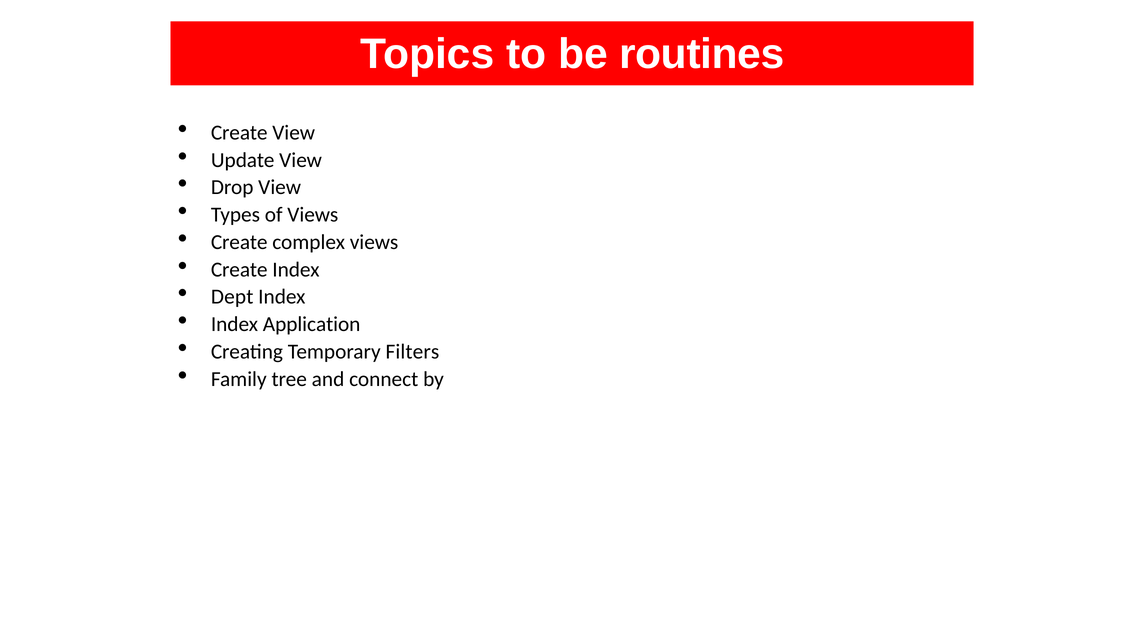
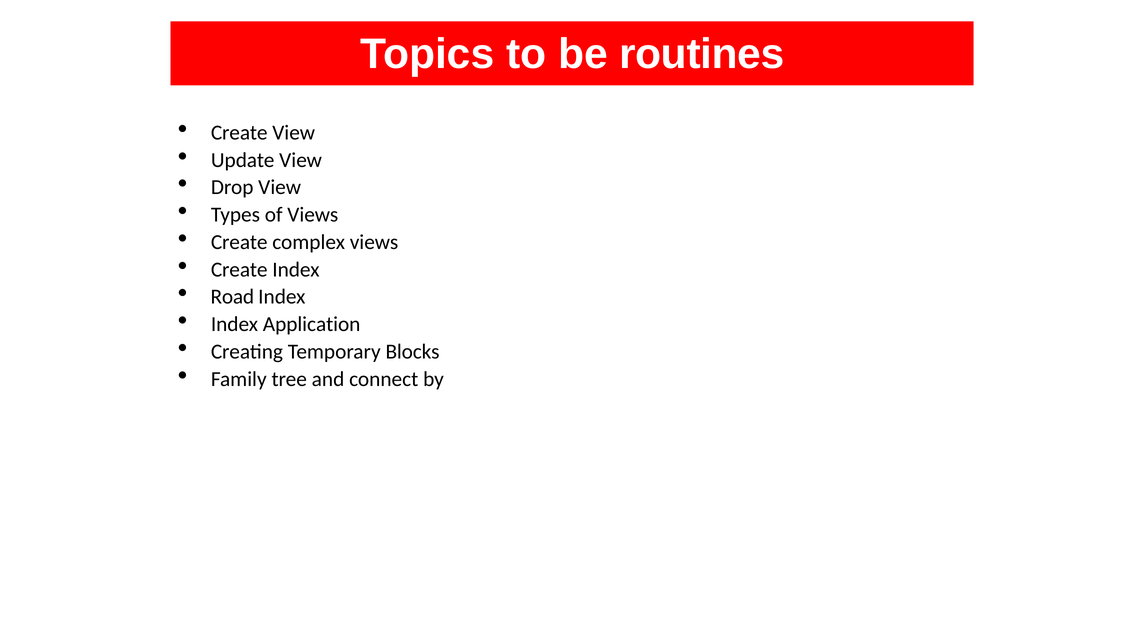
Dept: Dept -> Road
Filters: Filters -> Blocks
